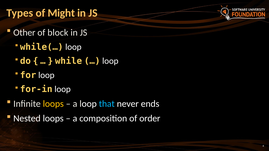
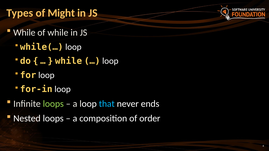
Other at (24, 33): Other -> While
of block: block -> while
loops at (53, 104) colour: yellow -> light green
